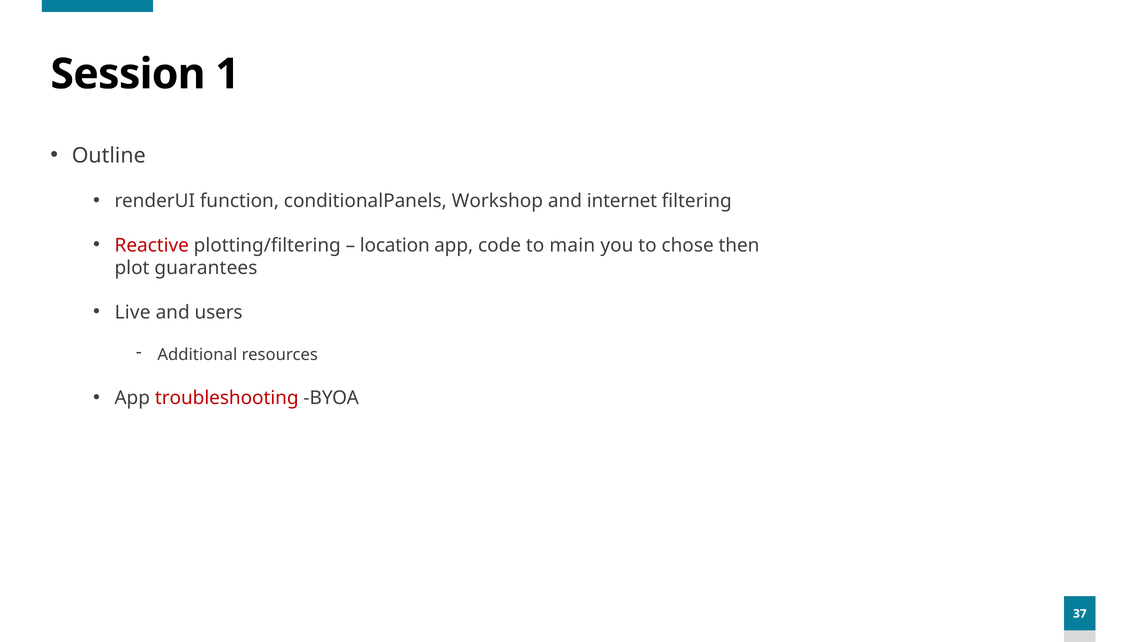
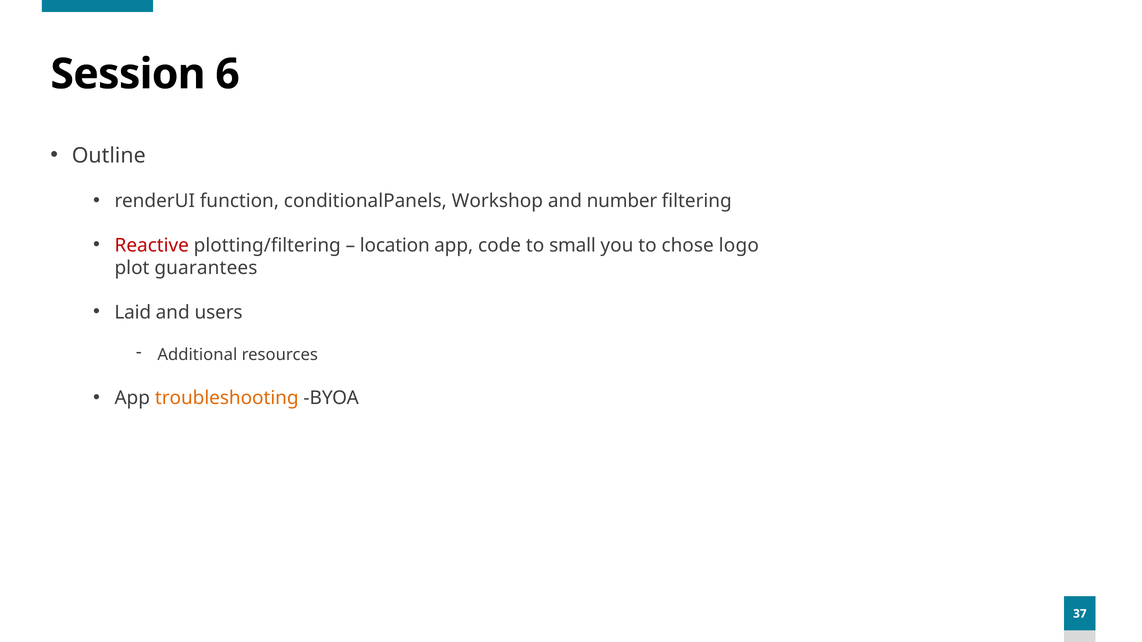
1: 1 -> 6
internet: internet -> number
main: main -> small
then: then -> logo
Live: Live -> Laid
troubleshooting colour: red -> orange
